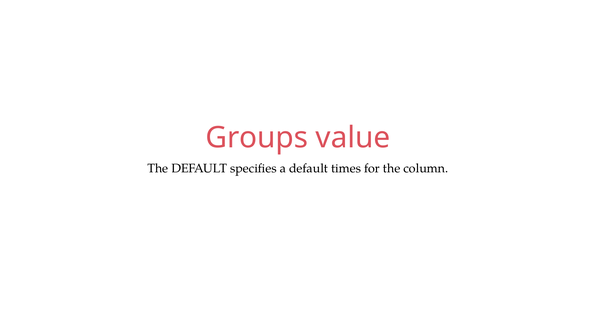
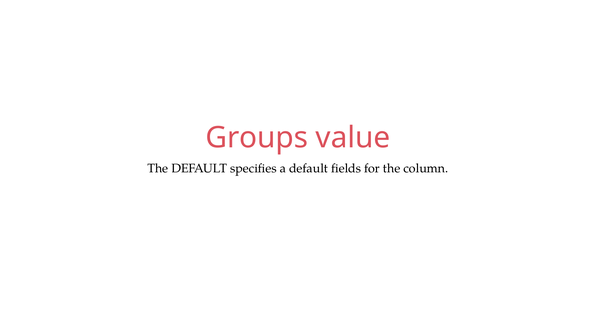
times: times -> fields
